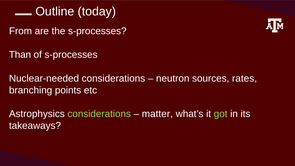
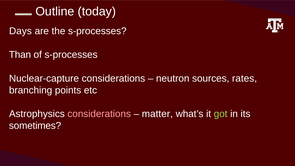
From: From -> Days
Nuclear-needed: Nuclear-needed -> Nuclear-capture
considerations at (99, 114) colour: light green -> pink
takeaways: takeaways -> sometimes
